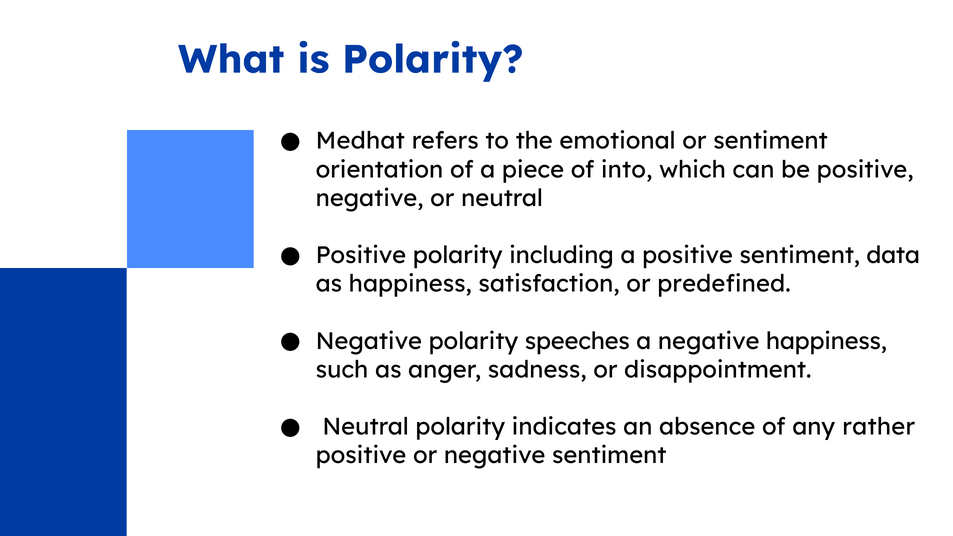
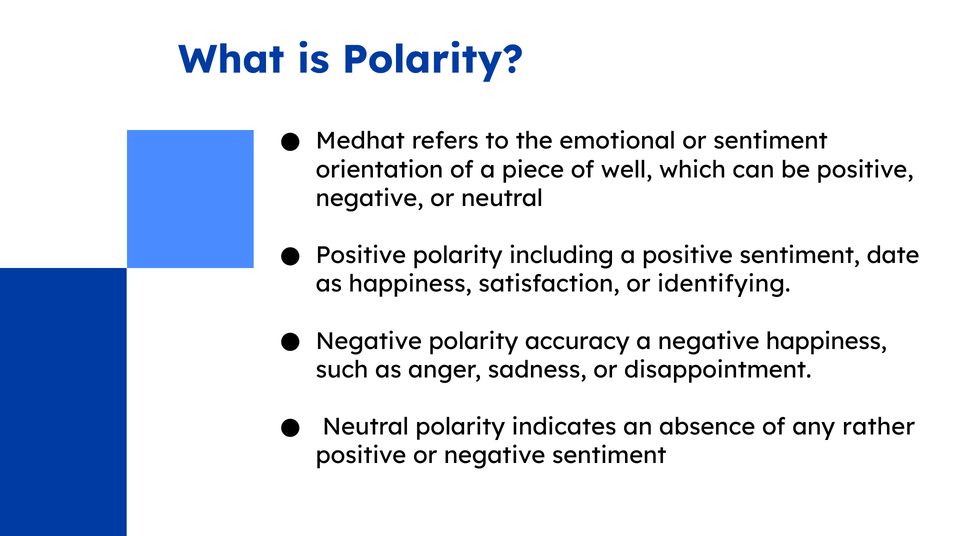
into: into -> well
data: data -> date
predefined: predefined -> identifying
speeches: speeches -> accuracy
